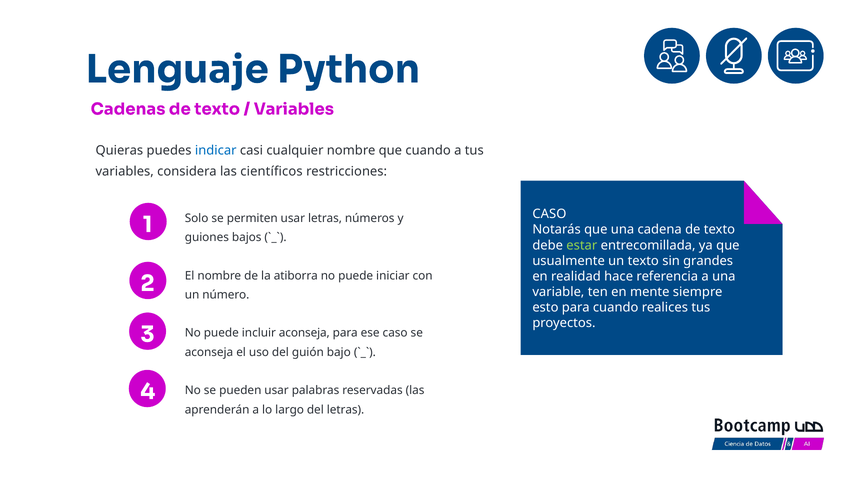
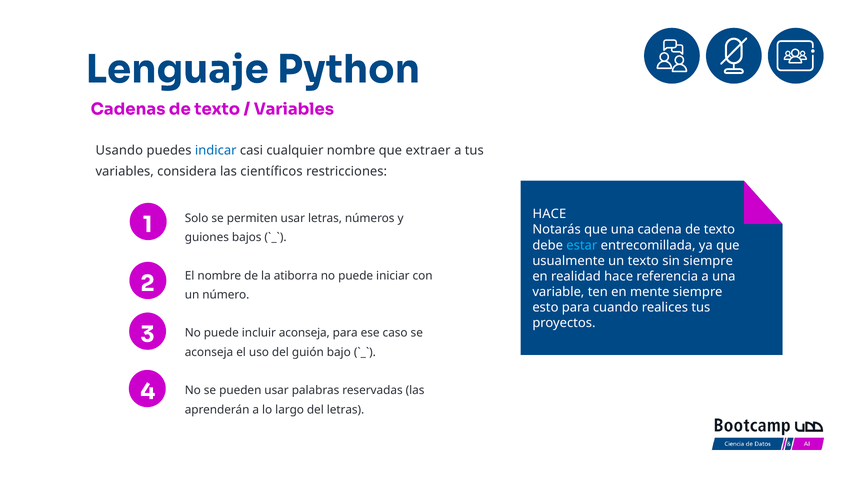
Quieras: Quieras -> Usando
que cuando: cuando -> extraer
CASO at (549, 214): CASO -> HACE
estar colour: light green -> light blue
sin grandes: grandes -> siempre
